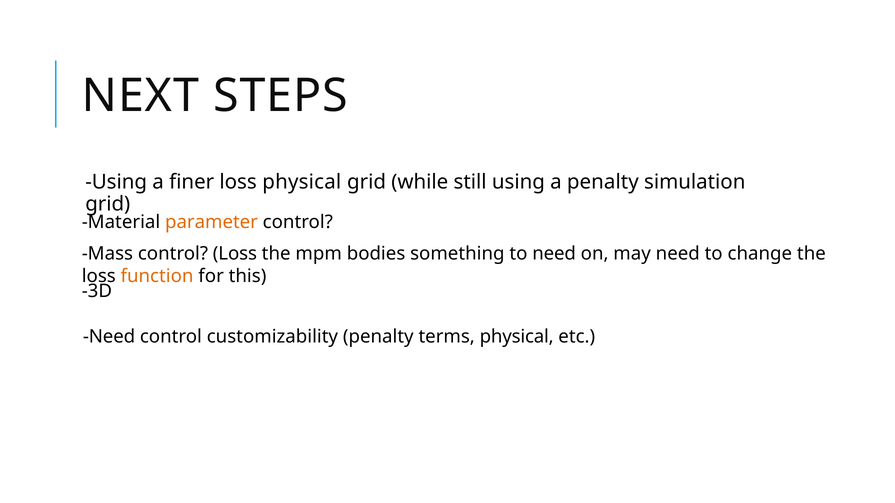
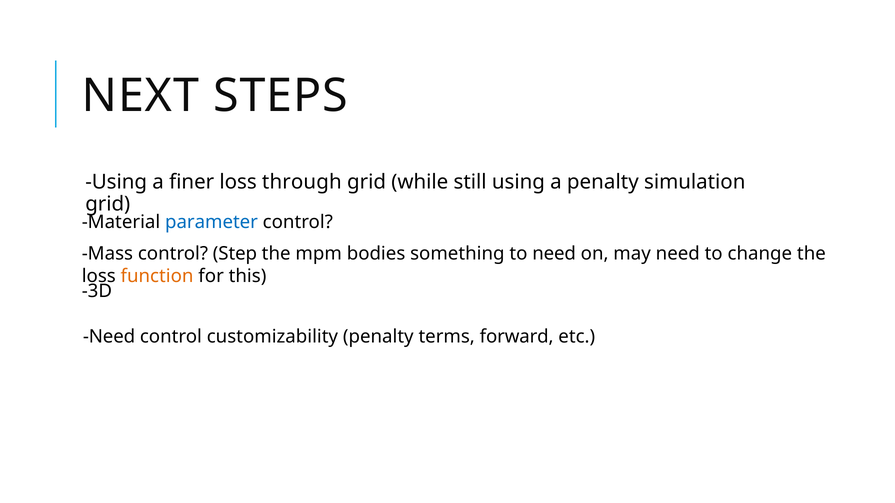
loss physical: physical -> through
parameter colour: orange -> blue
control Loss: Loss -> Step
terms physical: physical -> forward
